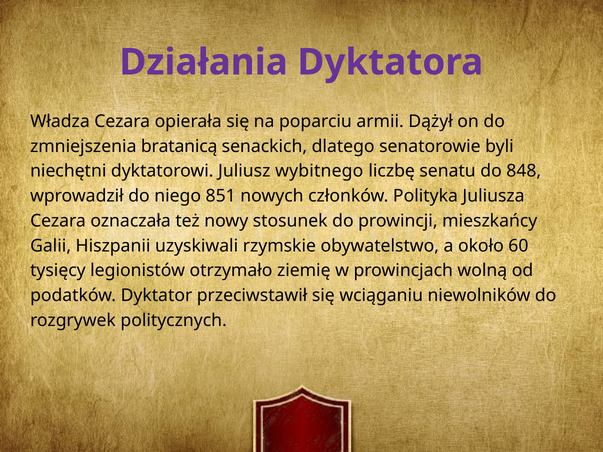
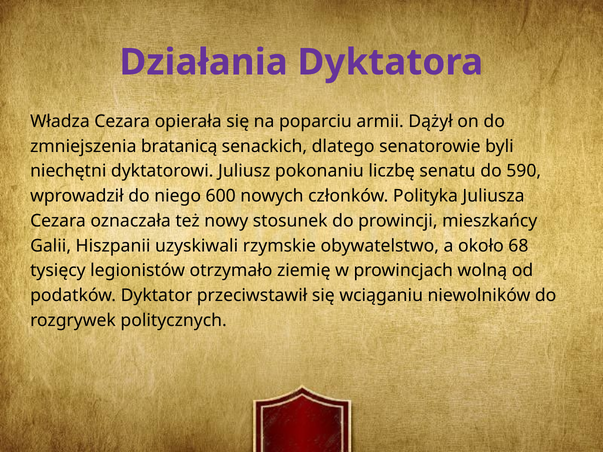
wybitnego: wybitnego -> pokonaniu
848: 848 -> 590
851: 851 -> 600
60: 60 -> 68
